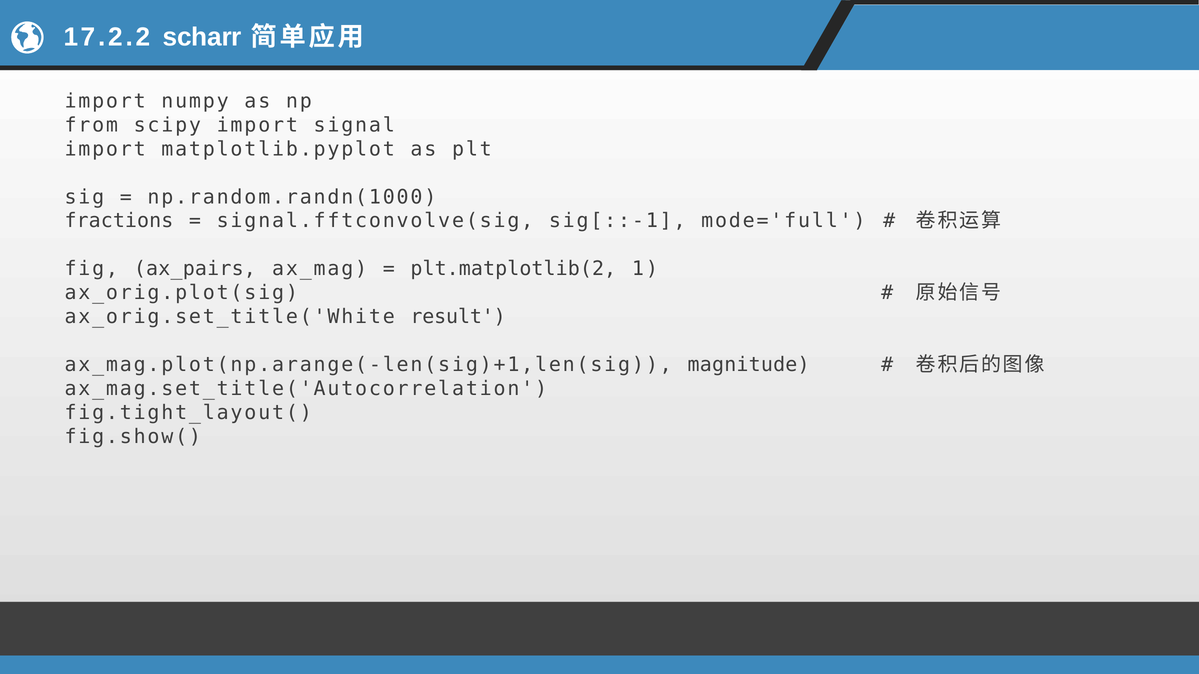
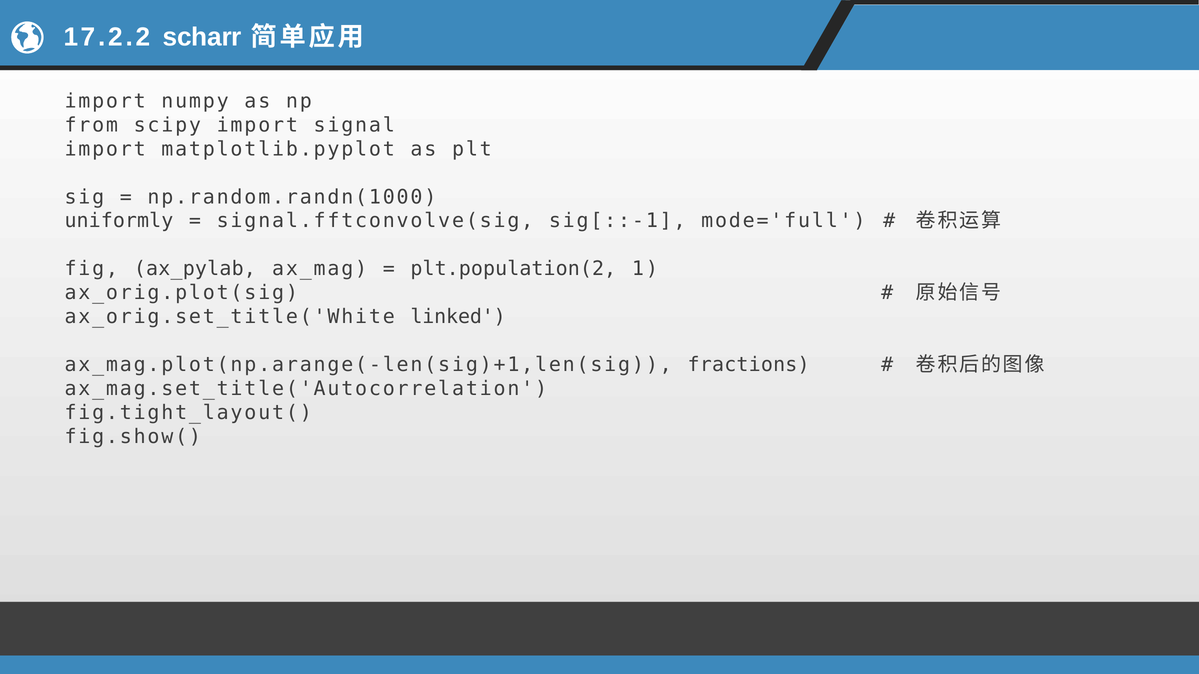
fractions: fractions -> uniformly
ax_pairs: ax_pairs -> ax_pylab
plt.matplotlib(2: plt.matplotlib(2 -> plt.population(2
result: result -> linked
magnitude: magnitude -> fractions
